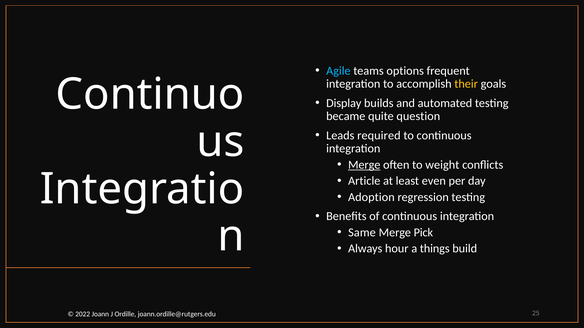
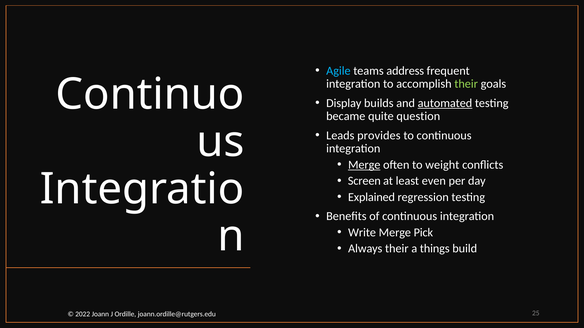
options: options -> address
their at (466, 84) colour: yellow -> light green
automated underline: none -> present
required: required -> provides
Article: Article -> Screen
Adoption: Adoption -> Explained
Same: Same -> Write
Always hour: hour -> their
